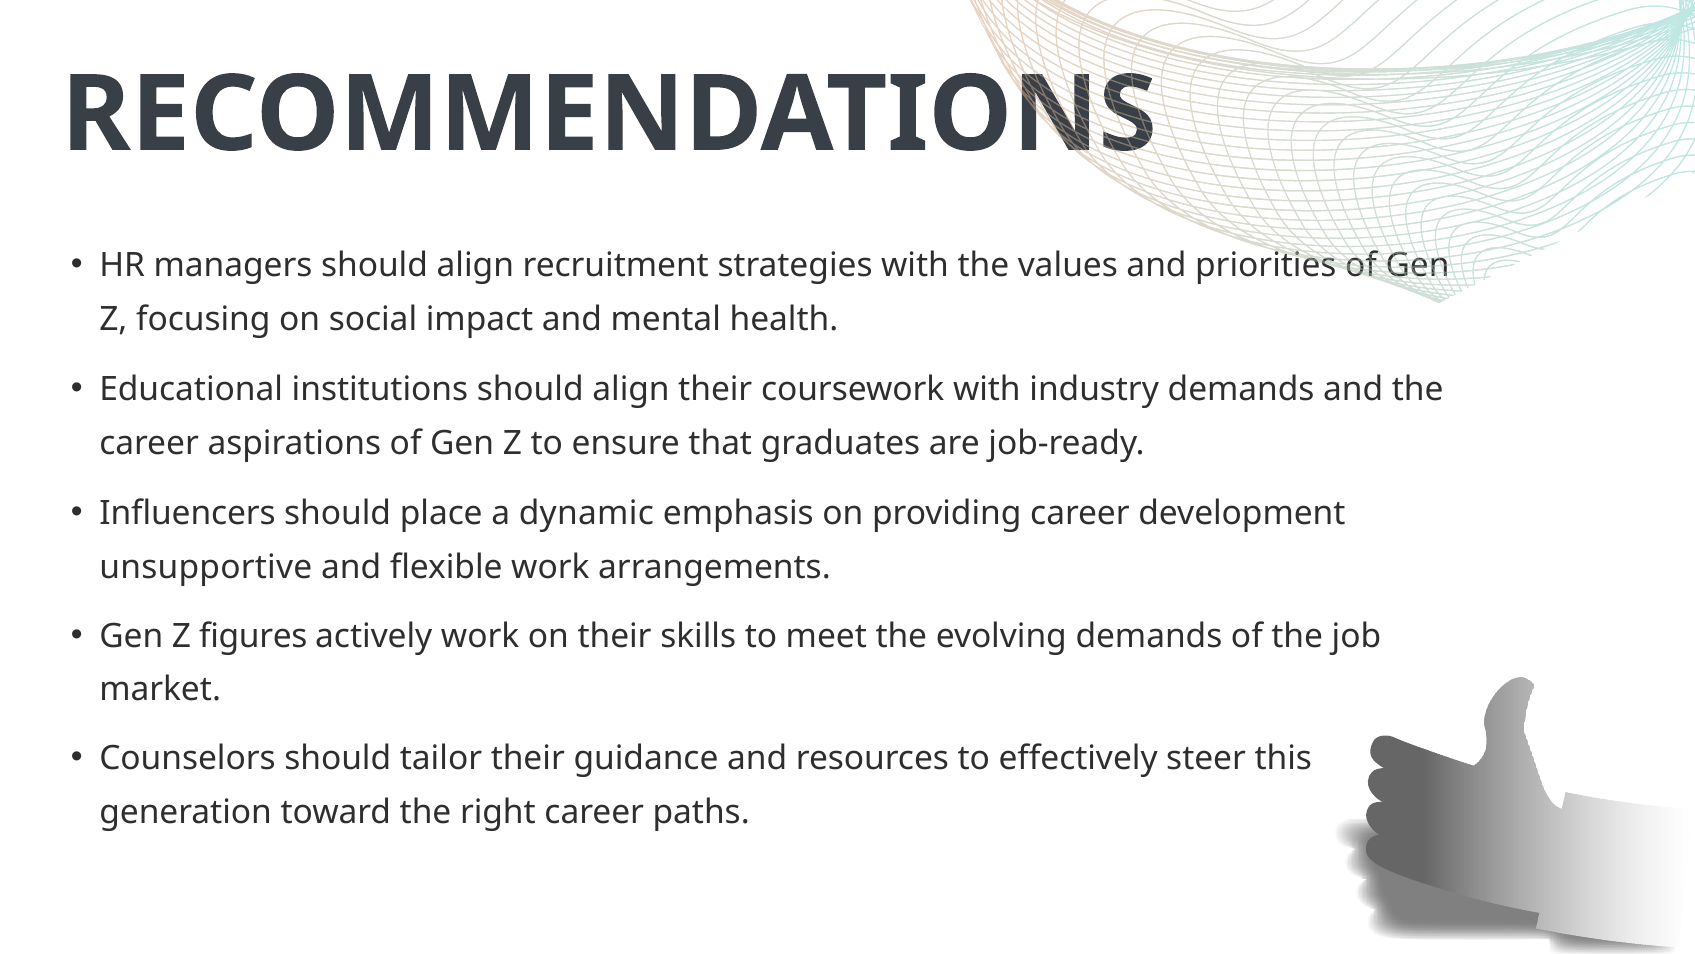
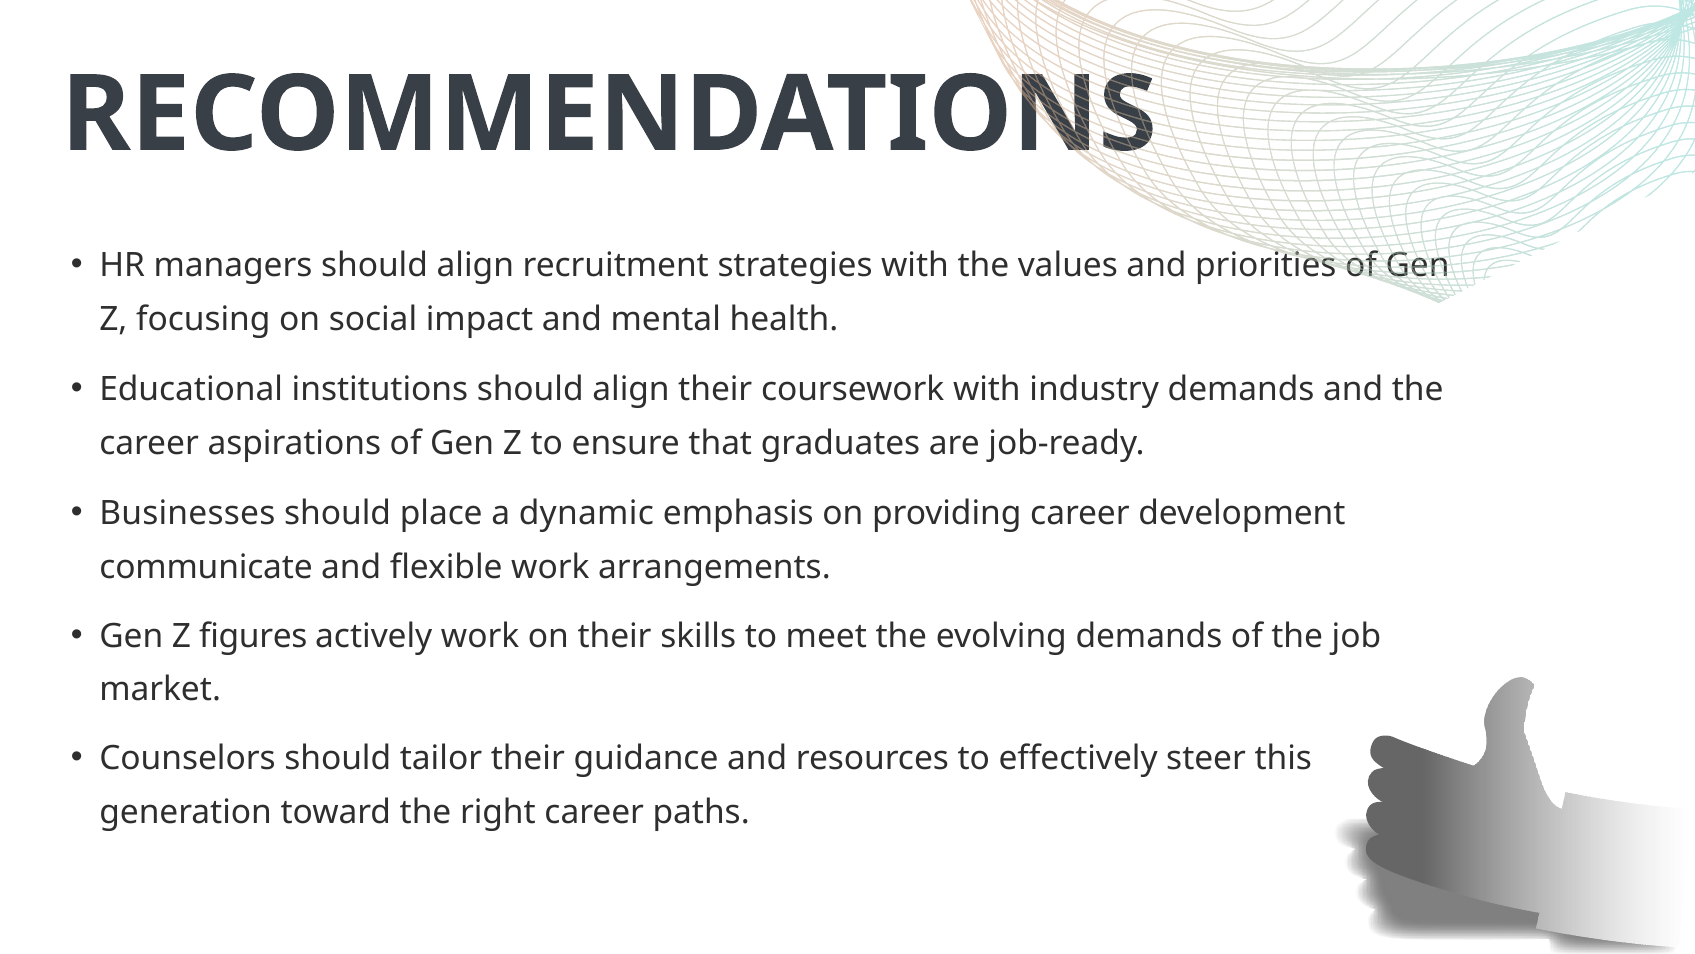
Influencers: Influencers -> Businesses
unsupportive: unsupportive -> communicate
